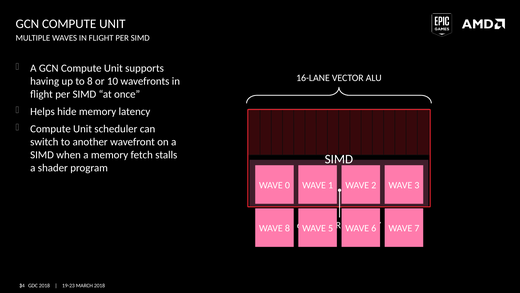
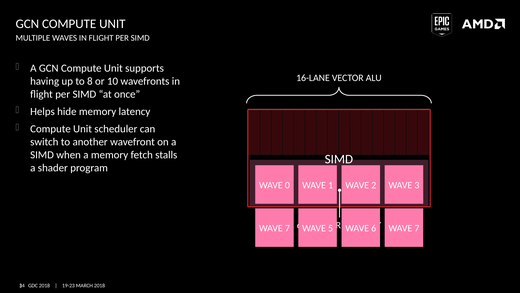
8 at (287, 228): 8 -> 7
